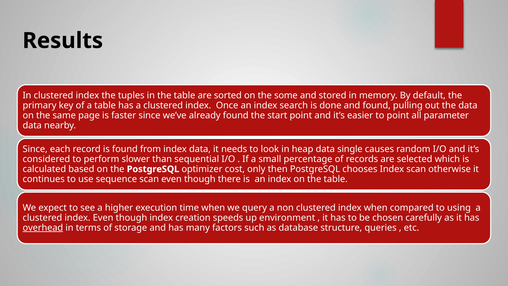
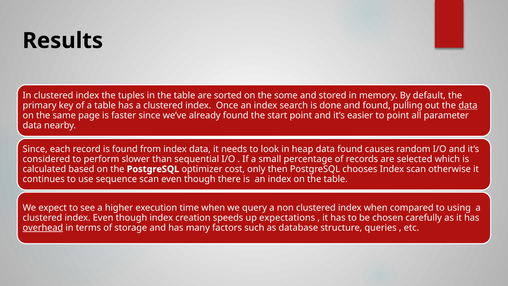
data at (468, 105) underline: none -> present
data single: single -> found
environment: environment -> expectations
